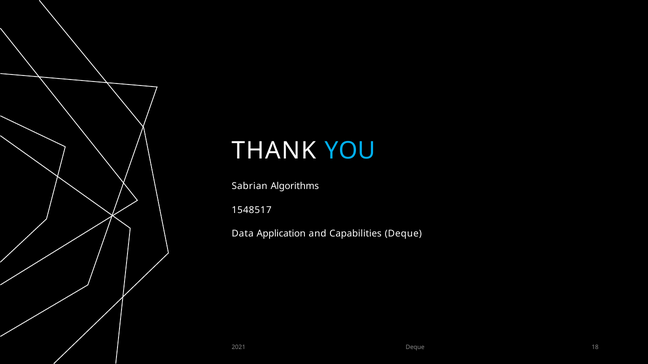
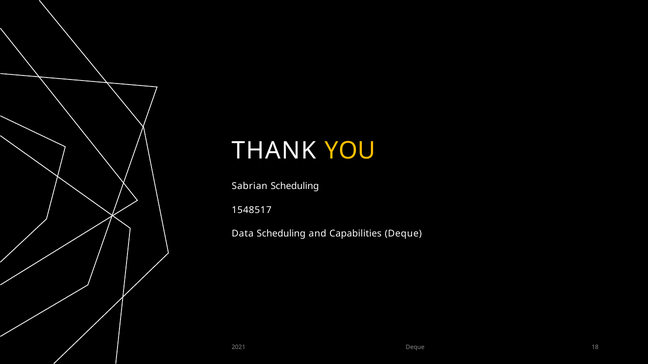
YOU colour: light blue -> yellow
Sabrian Algorithms: Algorithms -> Scheduling
Data Application: Application -> Scheduling
